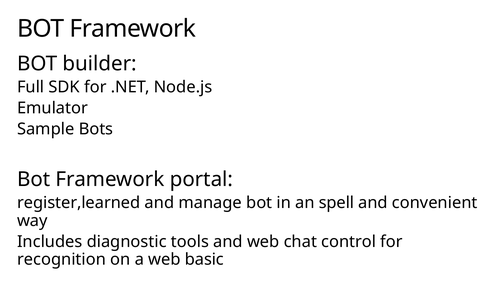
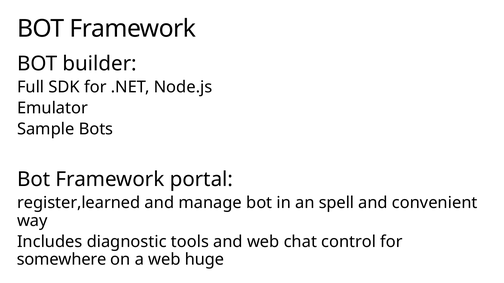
recognition: recognition -> somewhere
basic: basic -> huge
